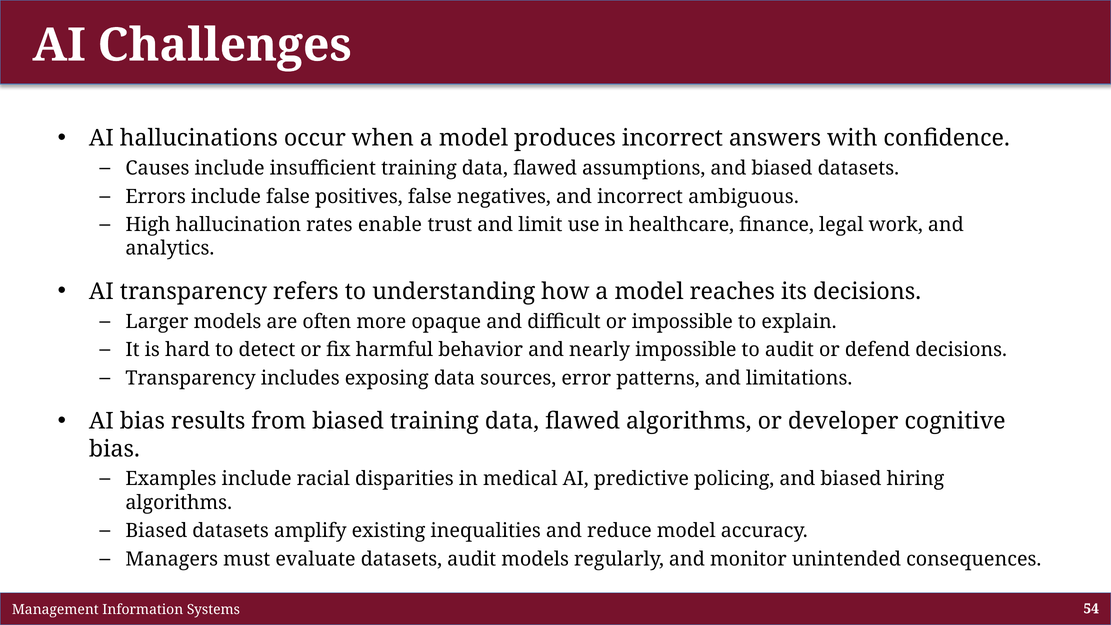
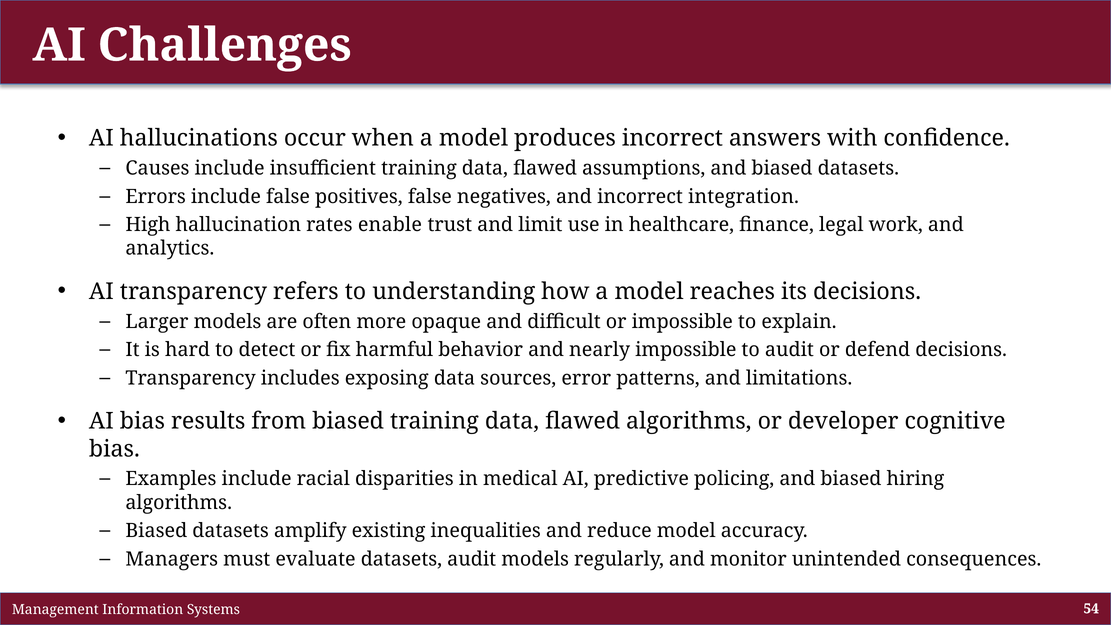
ambiguous: ambiguous -> integration
